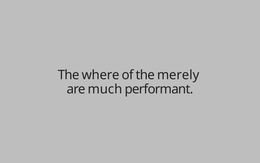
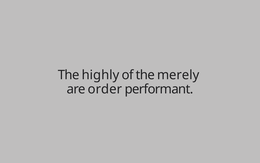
where: where -> highly
much: much -> order
